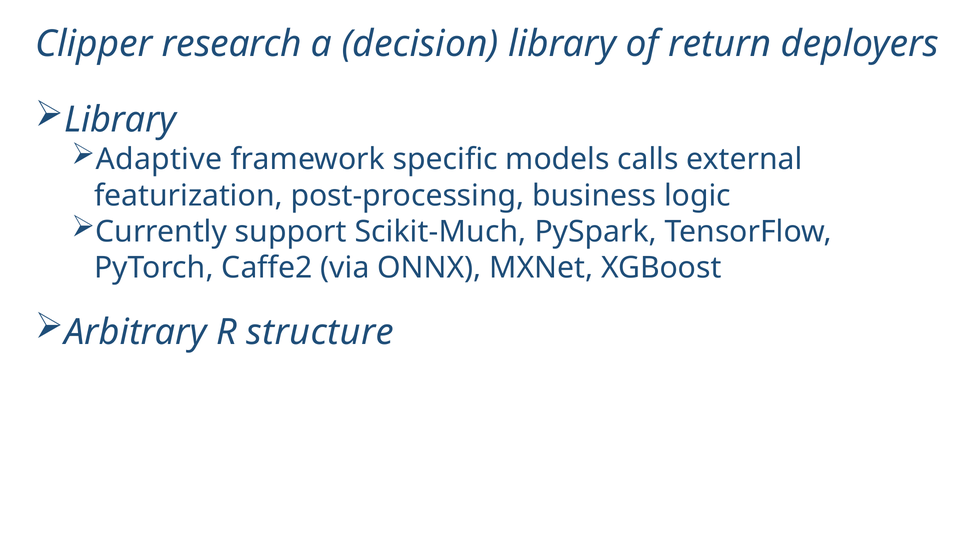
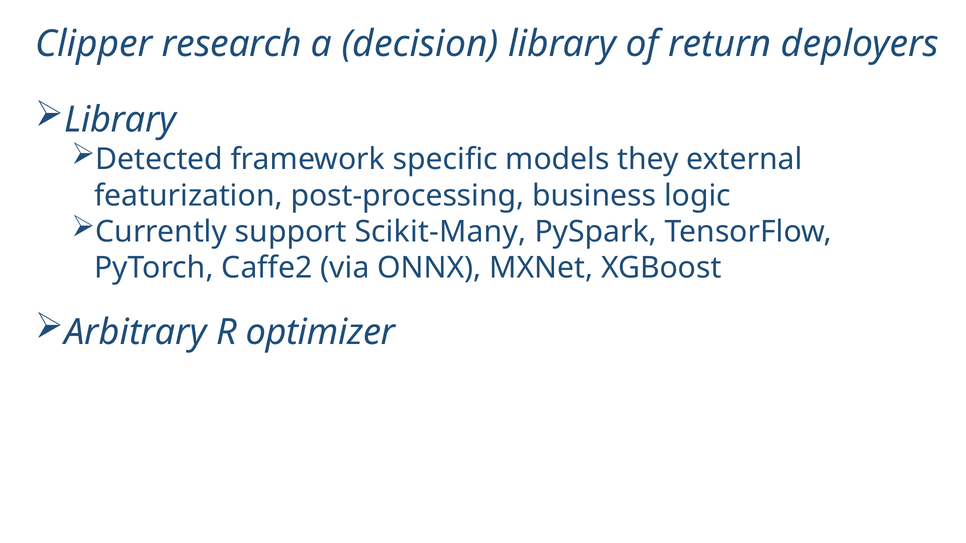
Adaptive: Adaptive -> Detected
calls: calls -> they
Scikit-Much: Scikit-Much -> Scikit-Many
structure: structure -> optimizer
